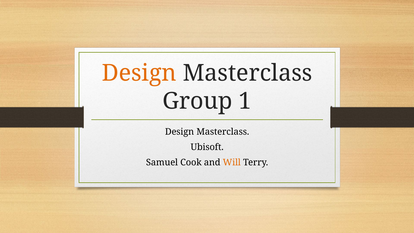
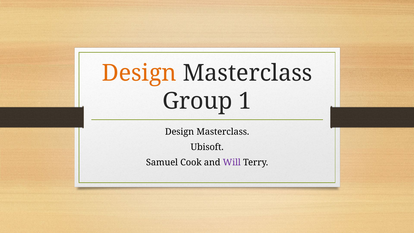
Will colour: orange -> purple
